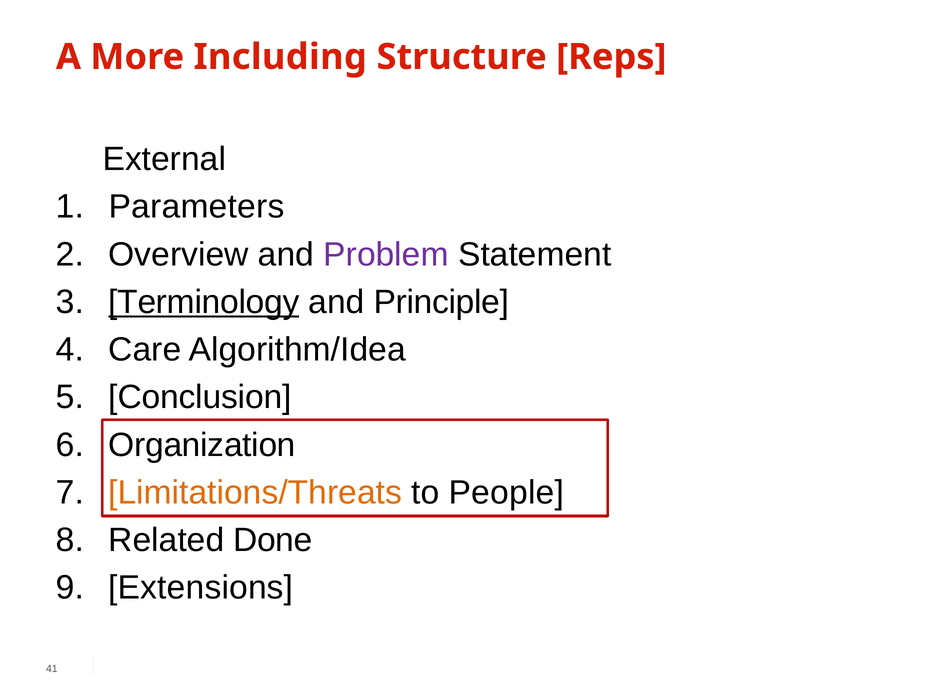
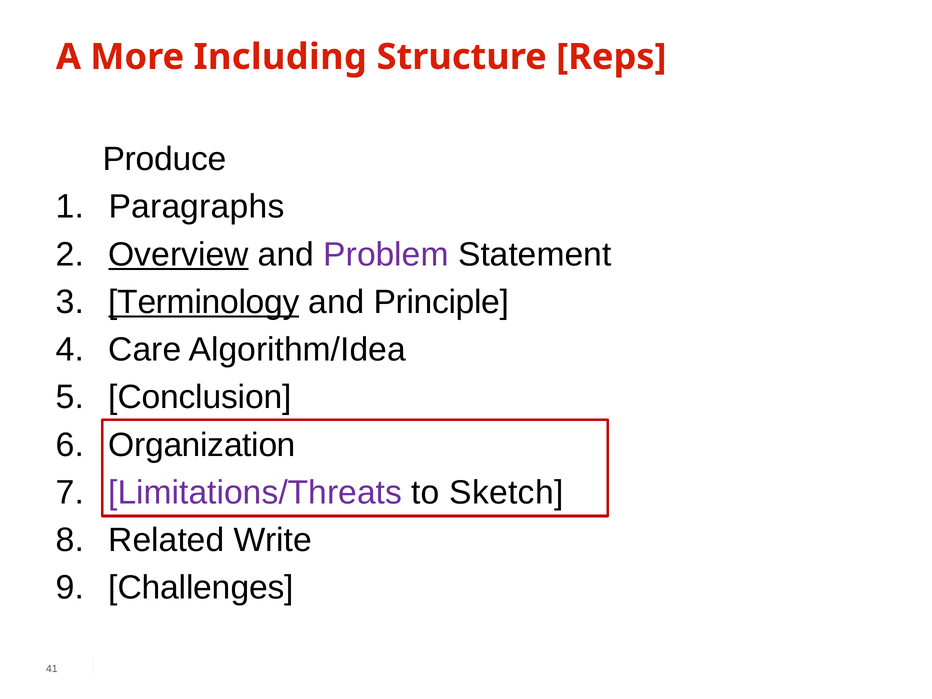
External: External -> Produce
Parameters: Parameters -> Paragraphs
Overview underline: none -> present
Limitations/Threats colour: orange -> purple
People: People -> Sketch
Done: Done -> Write
Extensions: Extensions -> Challenges
